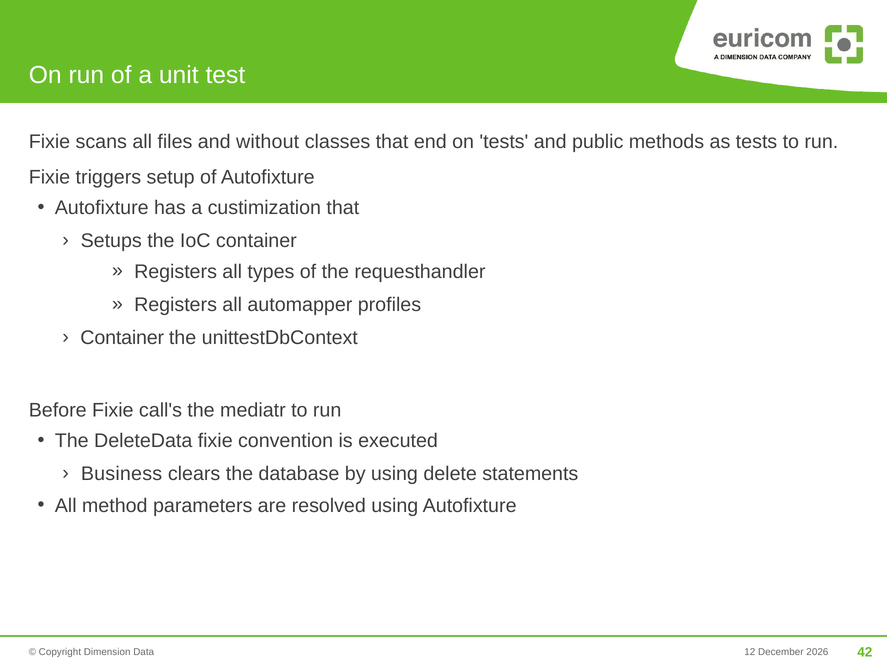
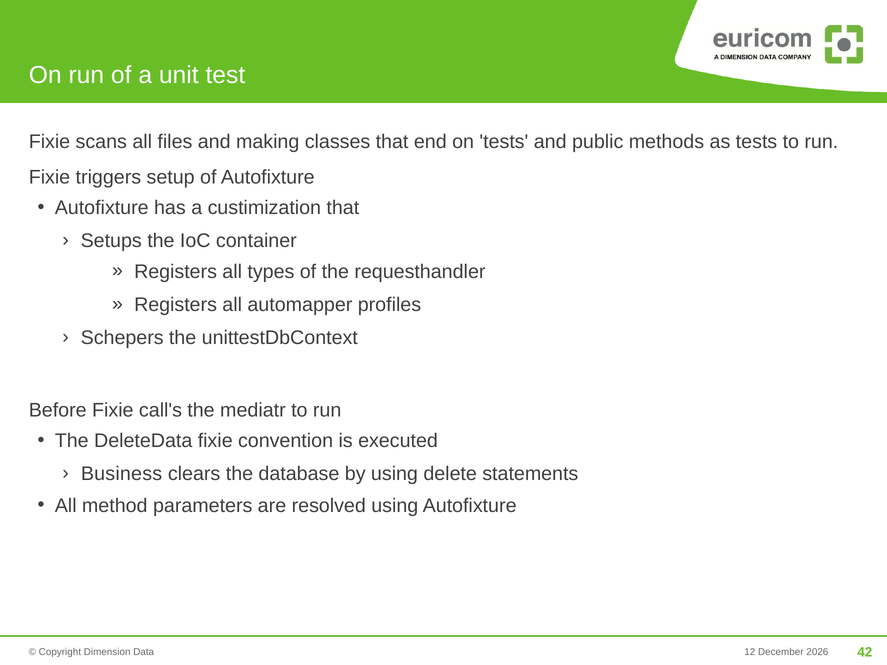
without: without -> making
Container at (122, 338): Container -> Schepers
